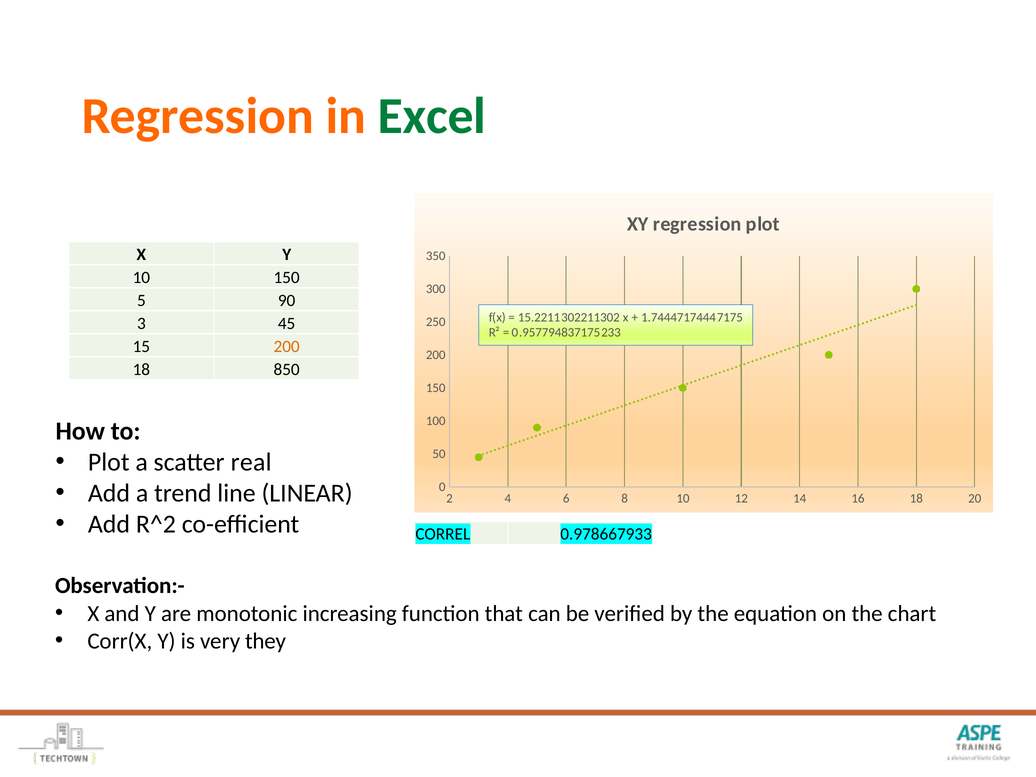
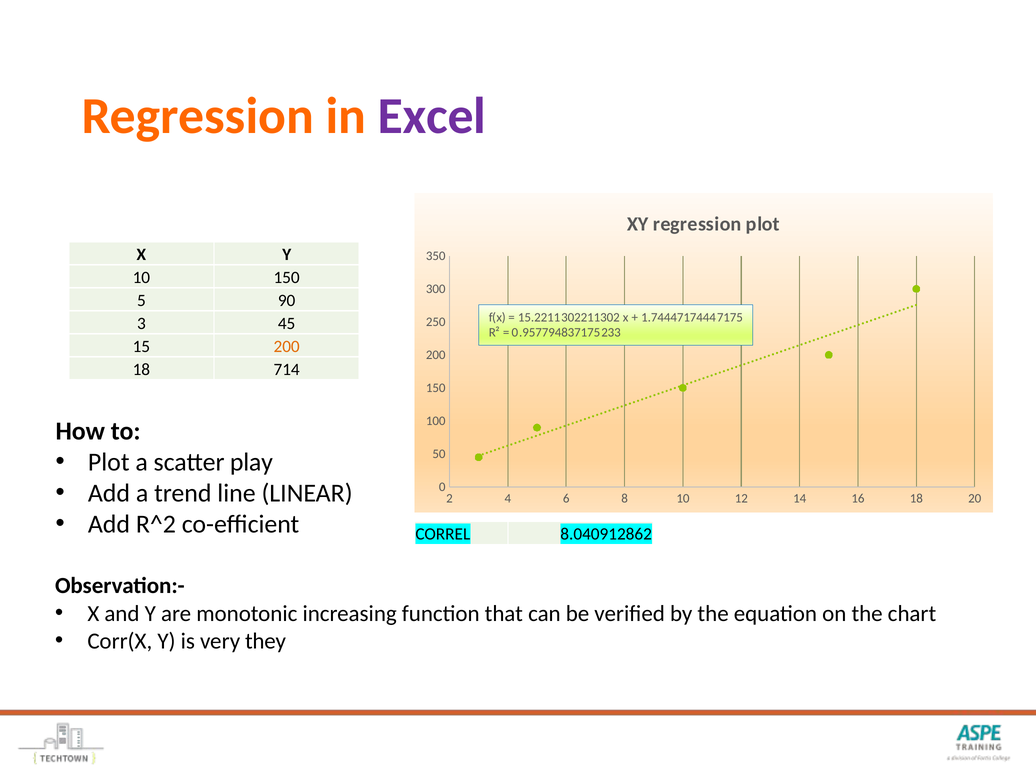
Excel colour: green -> purple
850: 850 -> 714
real: real -> play
0.978667933: 0.978667933 -> 8.040912862
